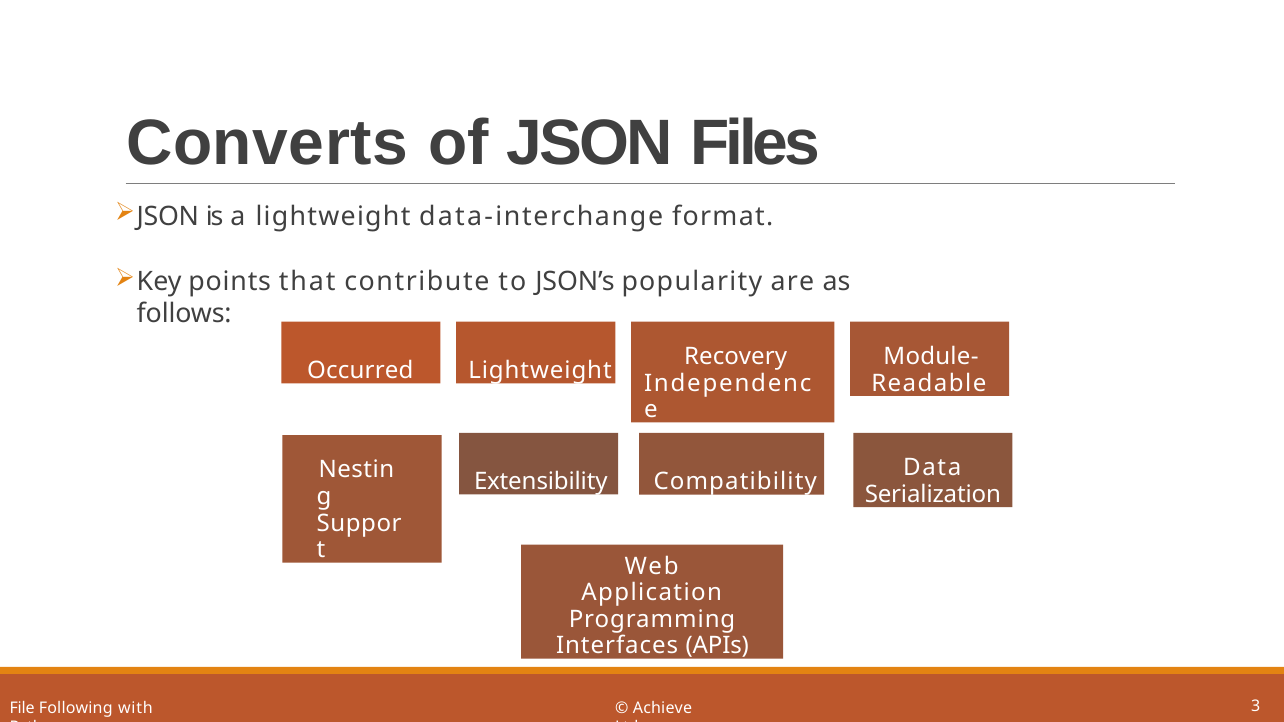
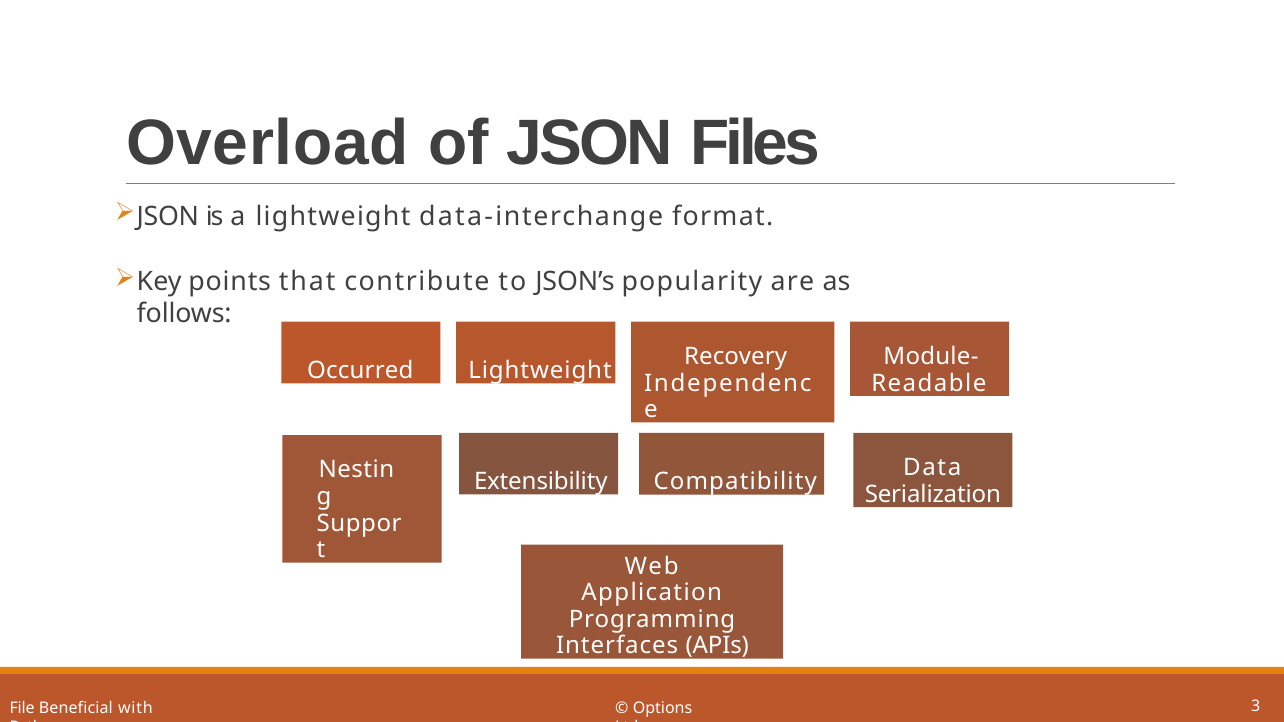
Converts: Converts -> Overload
Following: Following -> Beneficial
Achieve: Achieve -> Options
